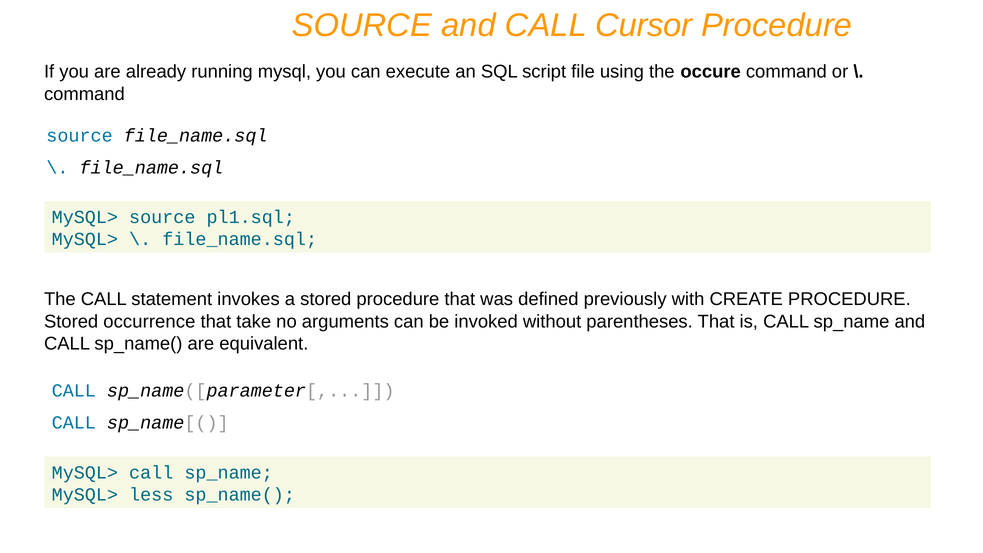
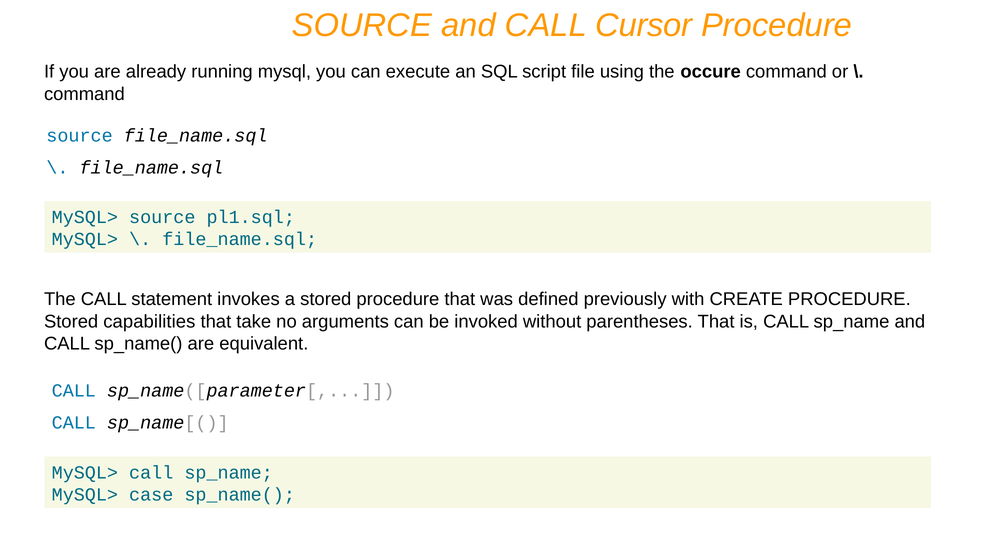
occurrence: occurrence -> capabilities
less: less -> case
